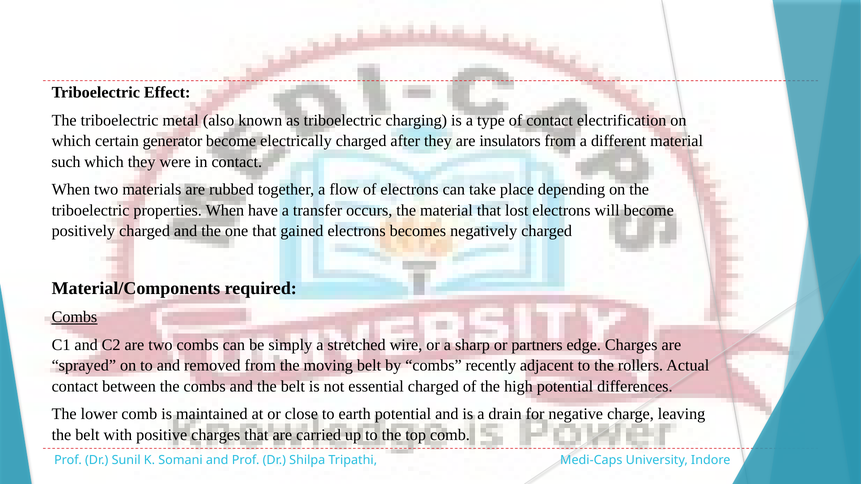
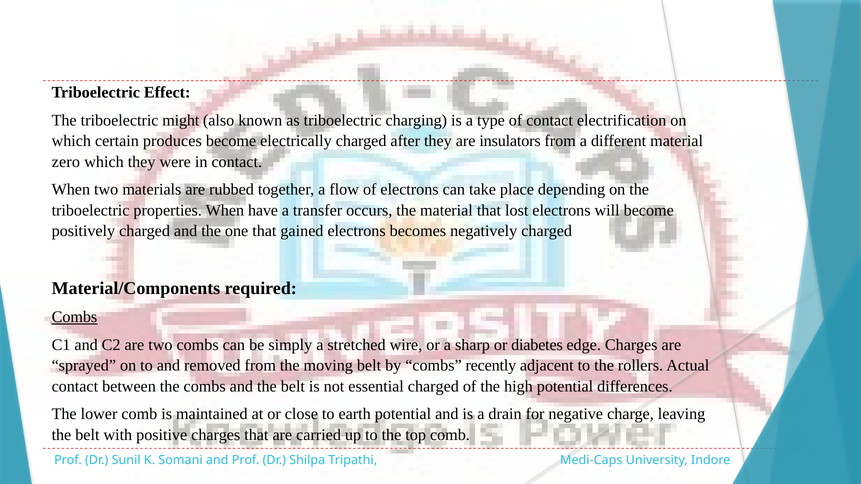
metal: metal -> might
generator: generator -> produces
such: such -> zero
partners: partners -> diabetes
